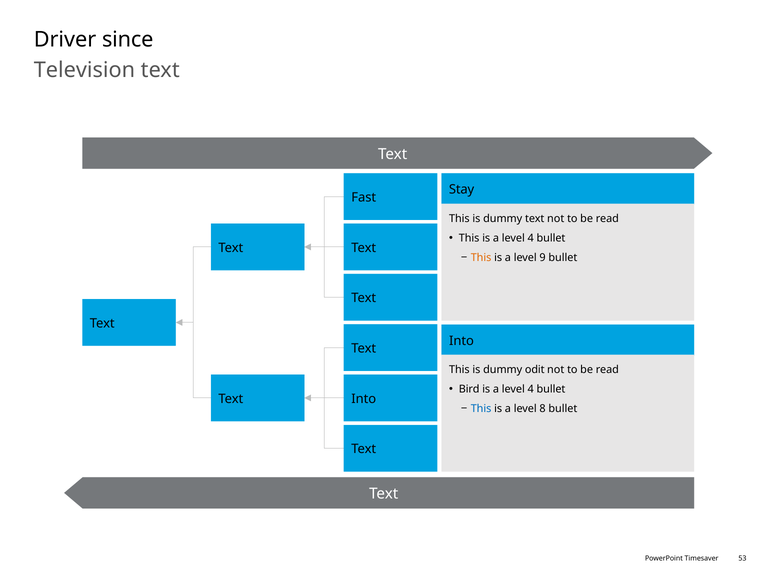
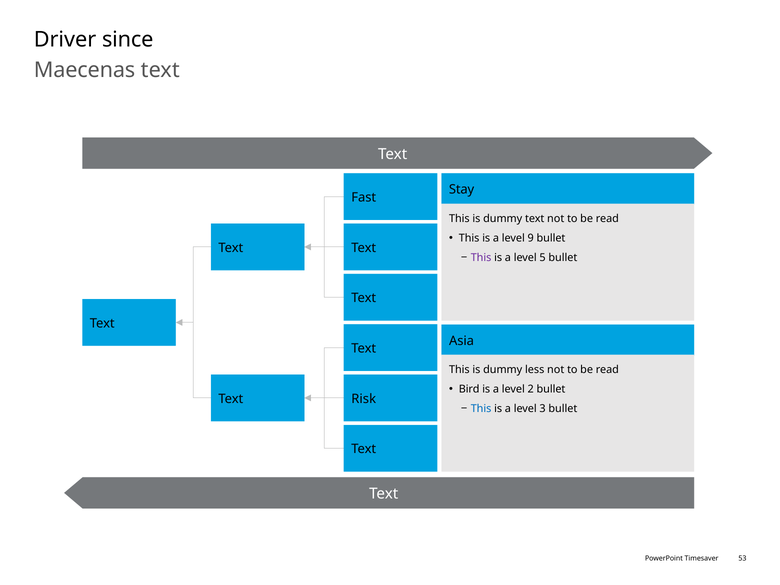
Television: Television -> Maecenas
4 at (531, 238): 4 -> 9
This at (481, 258) colour: orange -> purple
9: 9 -> 5
Into at (462, 341): Into -> Asia
odit: odit -> less
4 at (531, 389): 4 -> 2
Into at (364, 399): Into -> Risk
8: 8 -> 3
